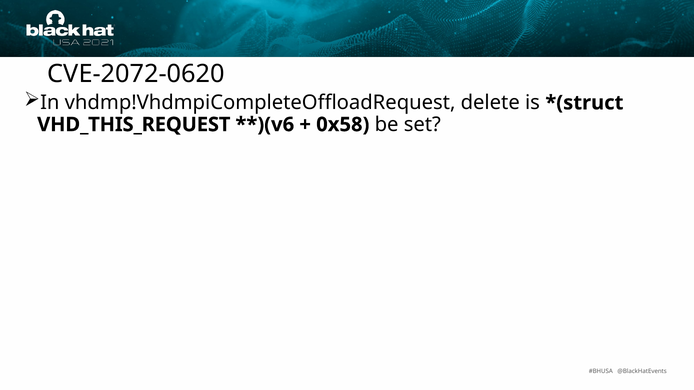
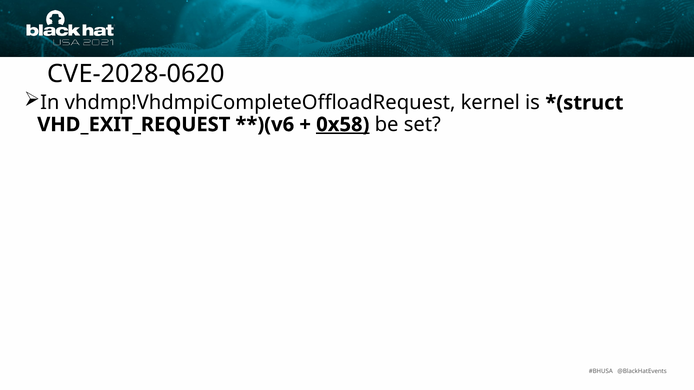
CVE-2072-0620: CVE-2072-0620 -> CVE-2028-0620
delete: delete -> kernel
VHD_THIS_REQUEST: VHD_THIS_REQUEST -> VHD_EXIT_REQUEST
0x58 underline: none -> present
